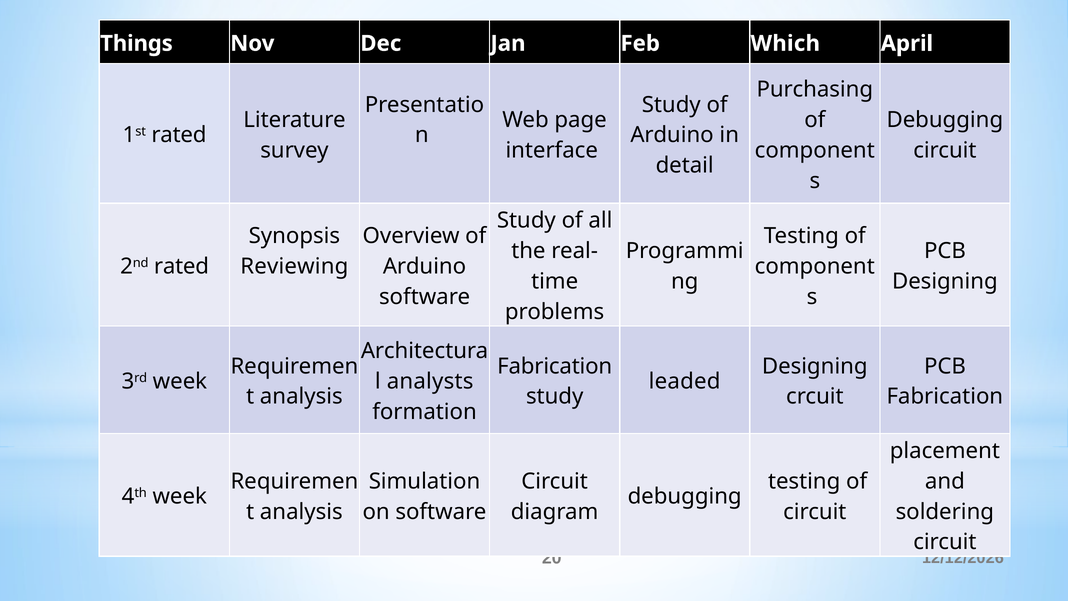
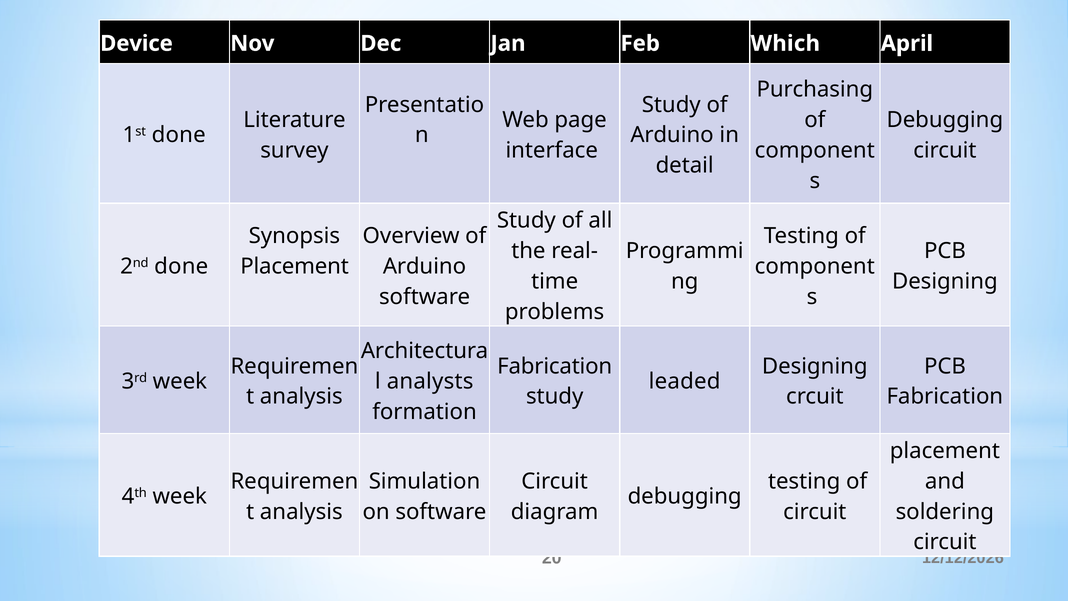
Things: Things -> Device
1st rated: rated -> done
2nd rated: rated -> done
Reviewing at (294, 266): Reviewing -> Placement
